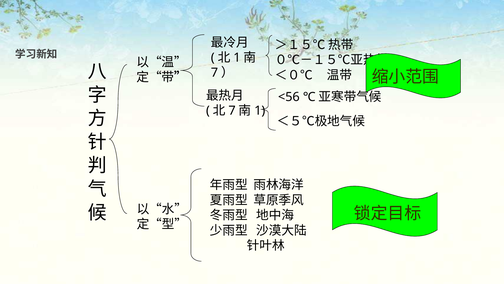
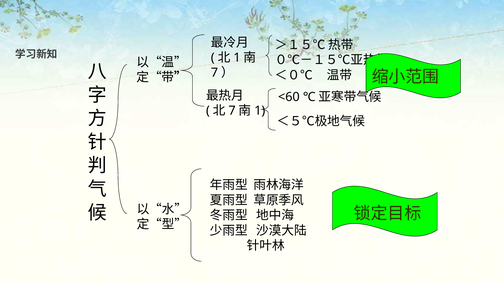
<56: <56 -> <60
